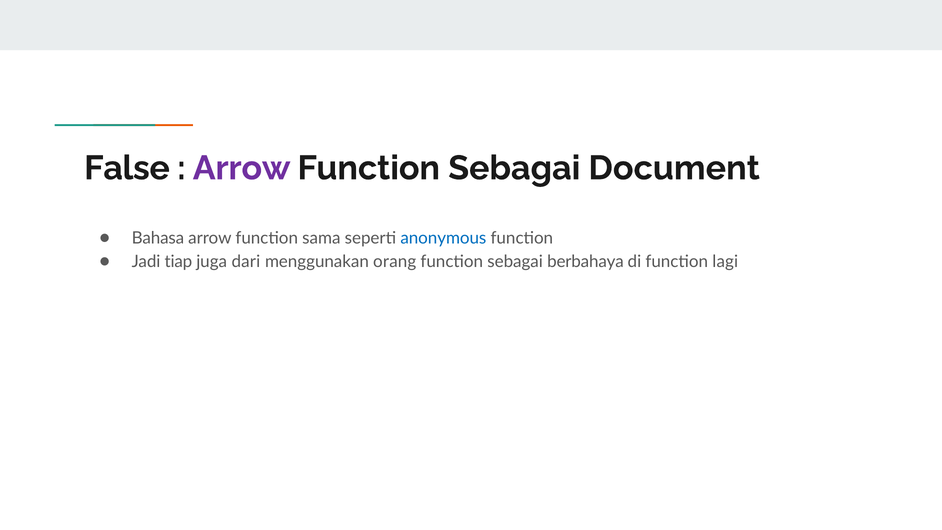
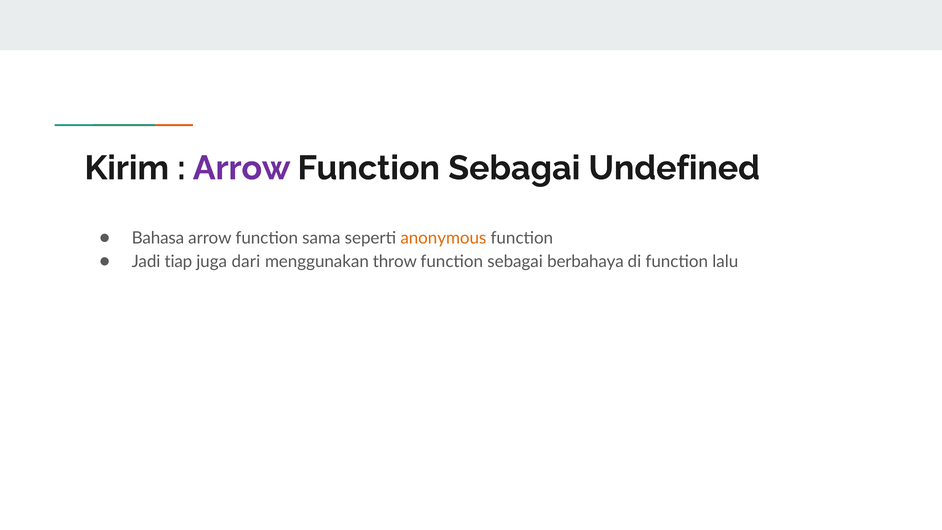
False: False -> Kirim
Document: Document -> Undefined
anonymous colour: blue -> orange
orang: orang -> throw
lagi: lagi -> lalu
